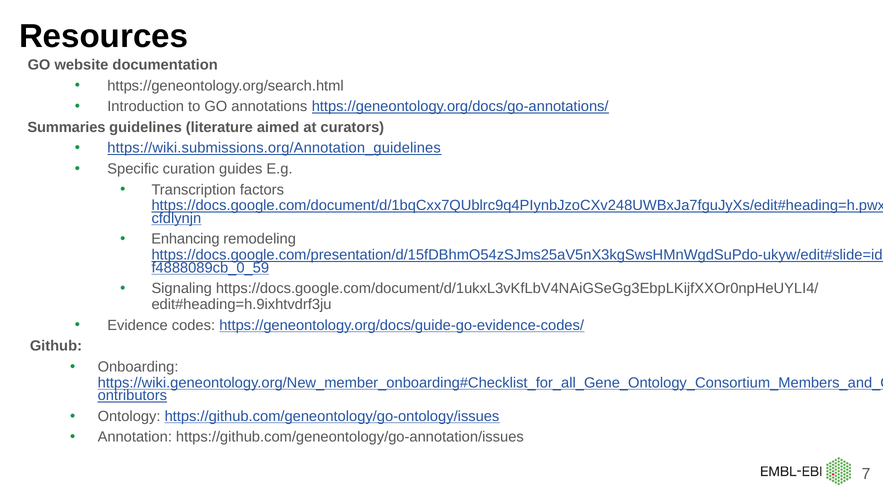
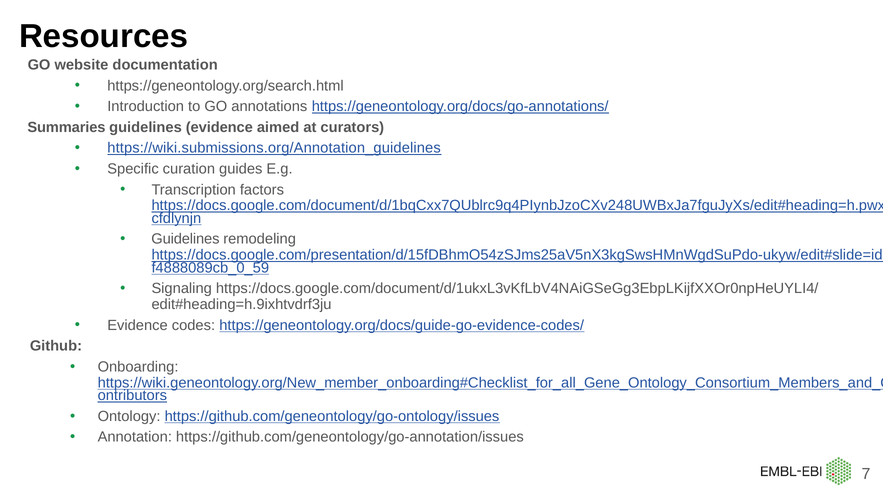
guidelines literature: literature -> evidence
Enhancing at (185, 239): Enhancing -> Guidelines
